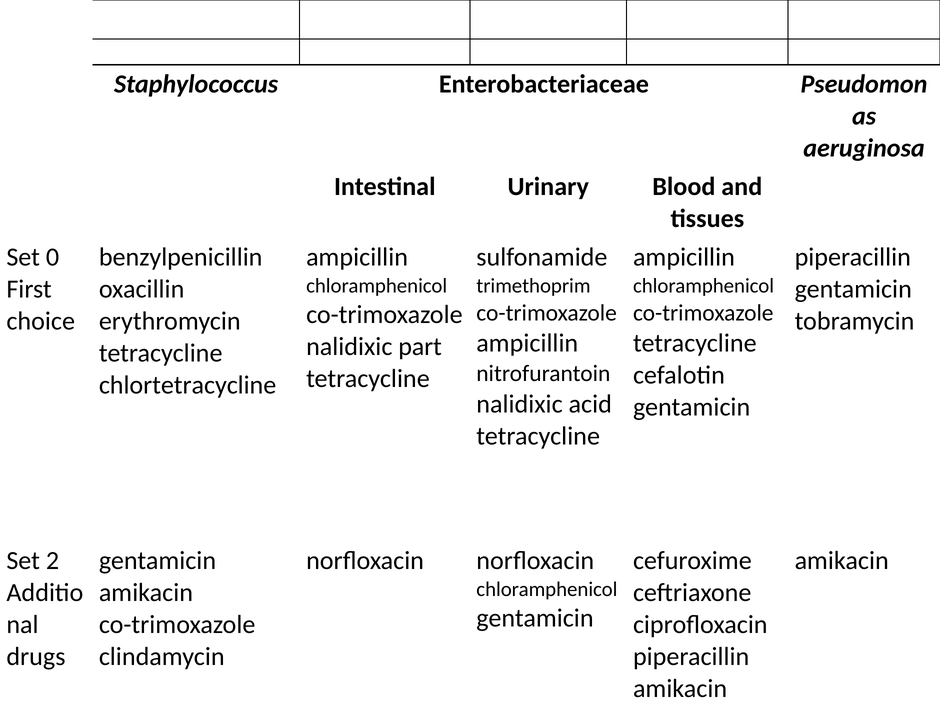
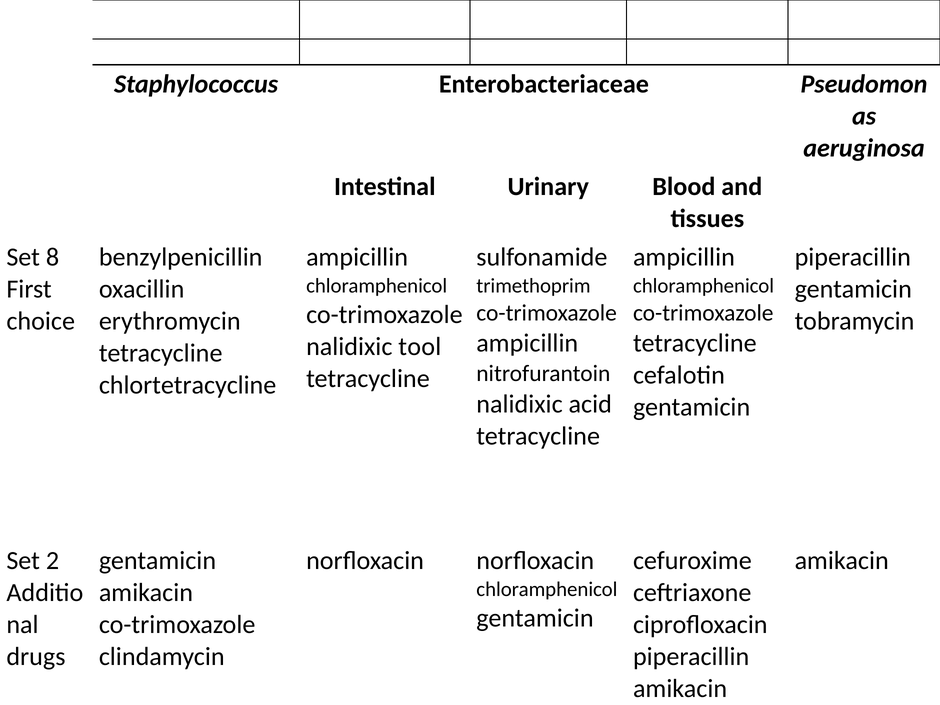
0: 0 -> 8
part: part -> tool
